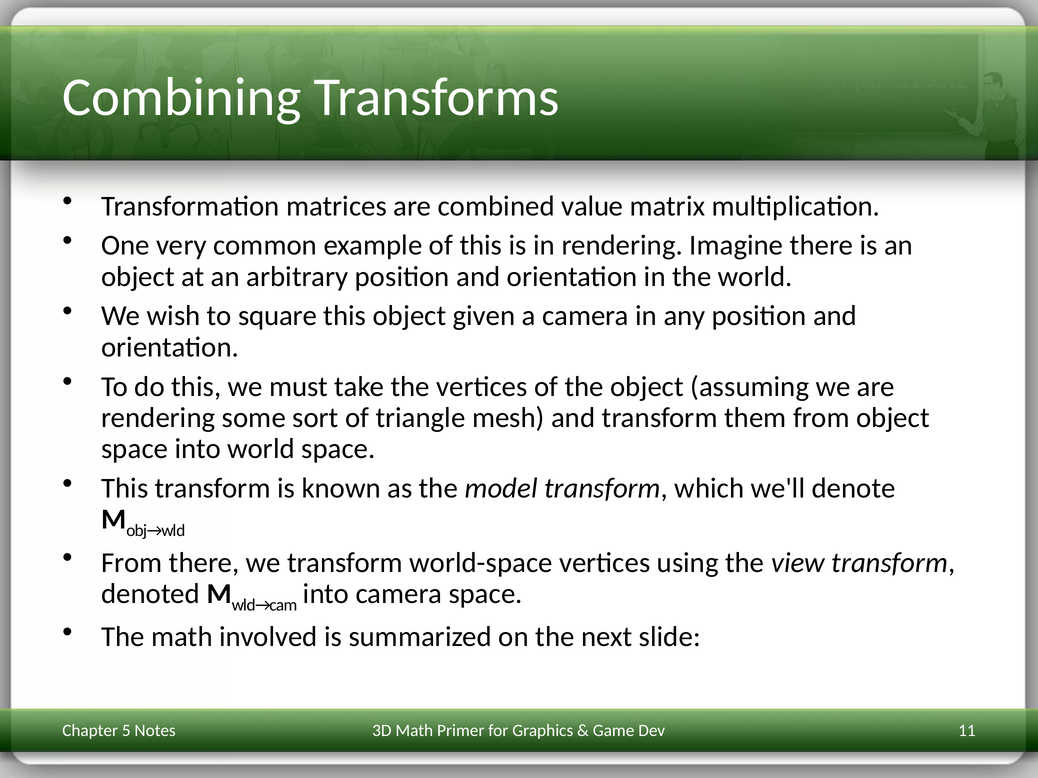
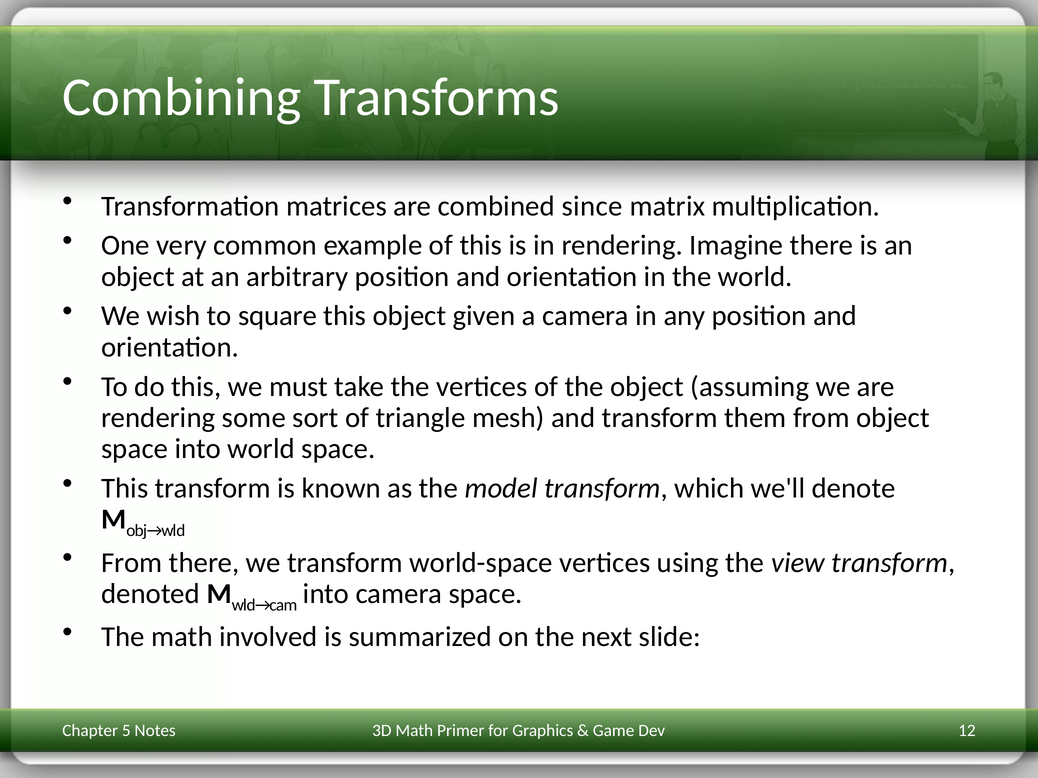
value: value -> since
11: 11 -> 12
